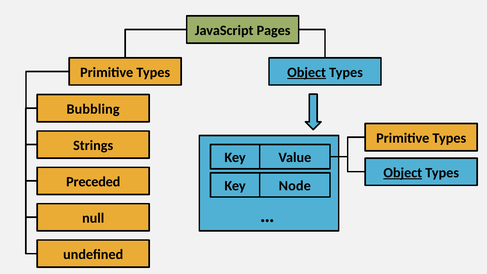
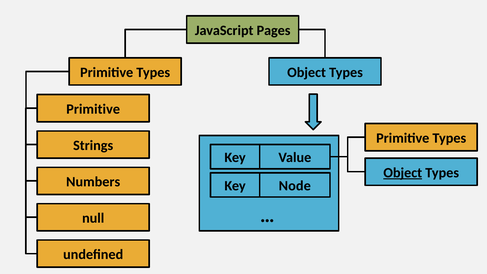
Object at (307, 72) underline: present -> none
Bubbling at (93, 109): Bubbling -> Primitive
Preceded: Preceded -> Numbers
